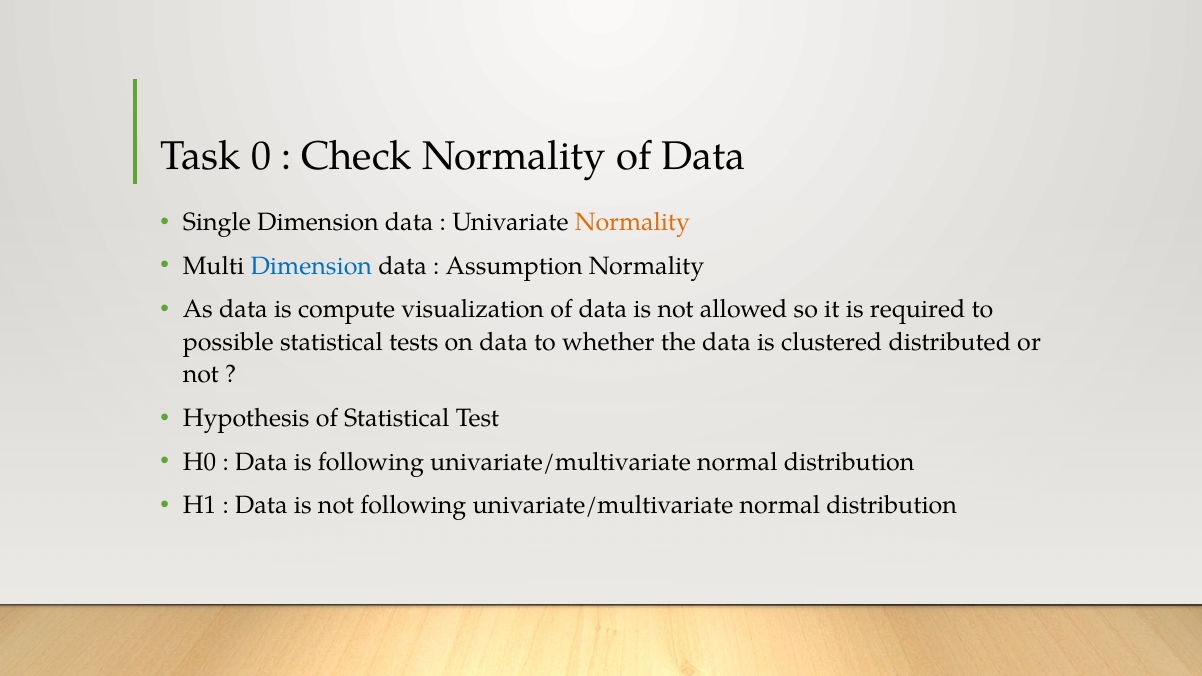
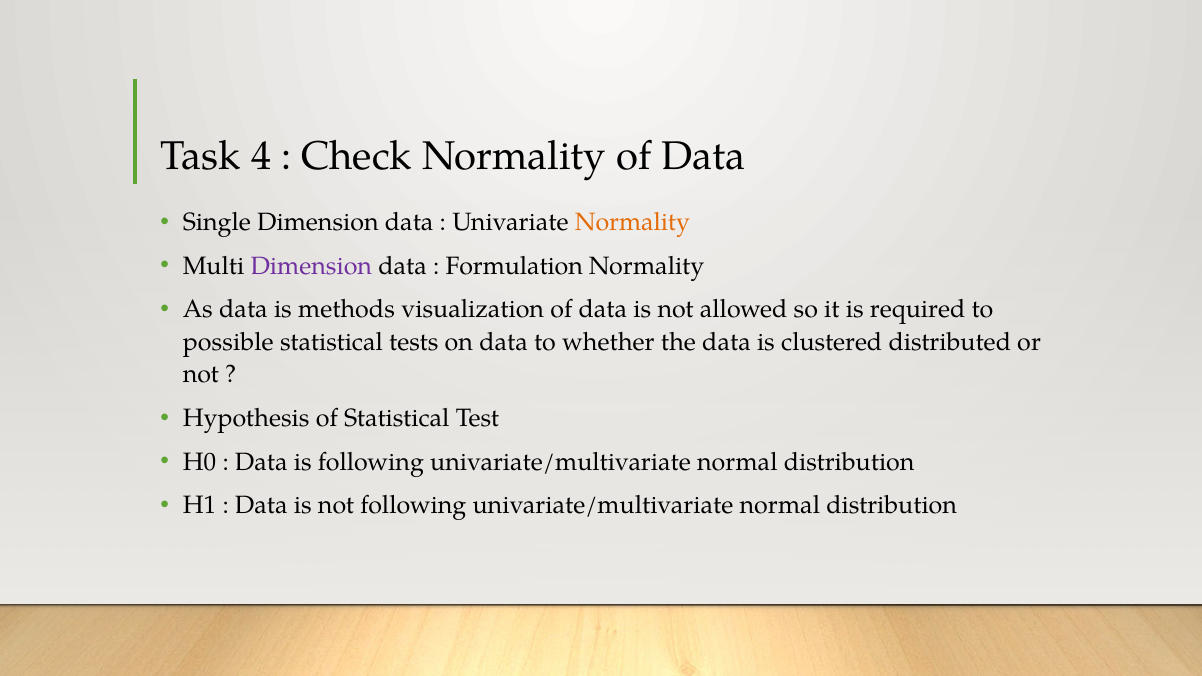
0: 0 -> 4
Dimension at (311, 266) colour: blue -> purple
Assumption: Assumption -> Formulation
compute: compute -> methods
